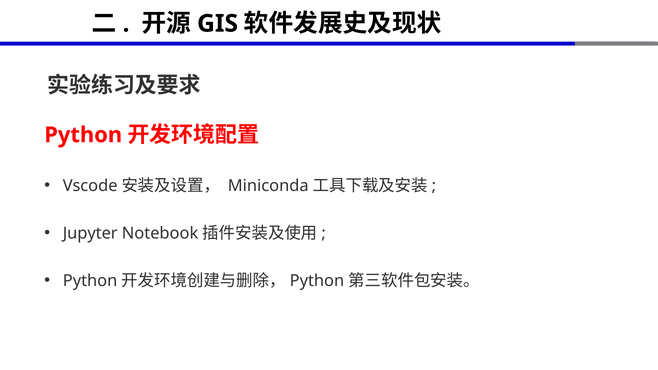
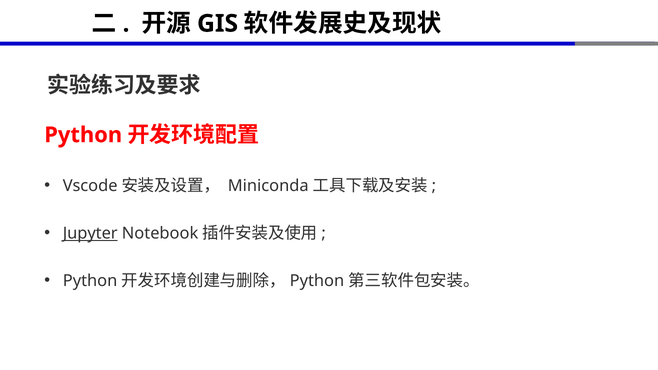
Jupyter underline: none -> present
